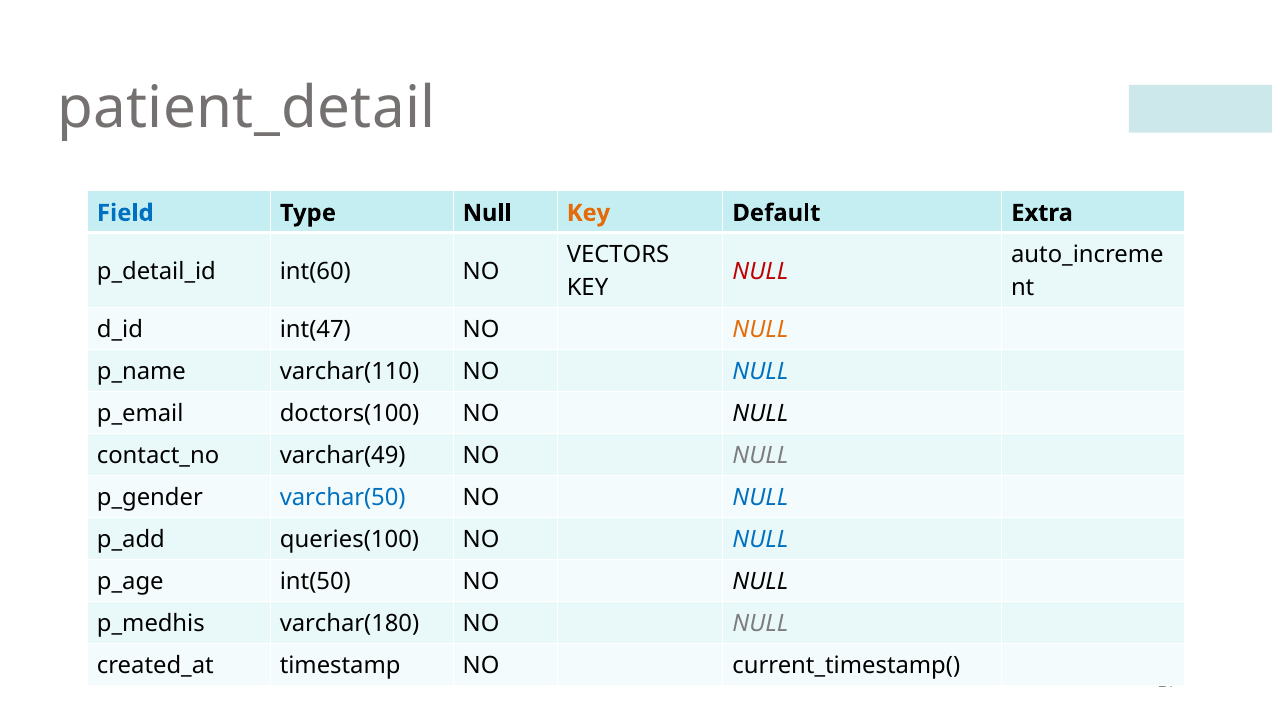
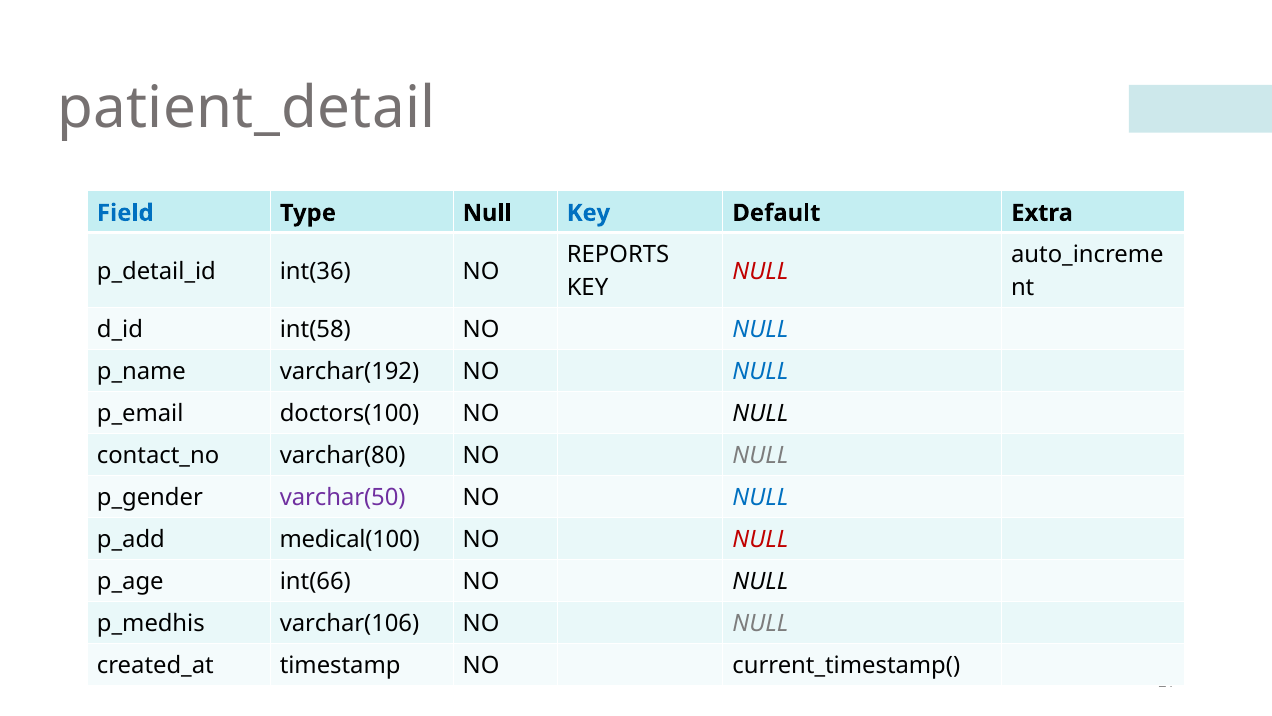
Key at (588, 213) colour: orange -> blue
VECTORS: VECTORS -> REPORTS
int(60: int(60 -> int(36
int(47: int(47 -> int(58
NULL at (760, 329) colour: orange -> blue
varchar(110: varchar(110 -> varchar(192
varchar(49: varchar(49 -> varchar(80
varchar(50 colour: blue -> purple
queries(100: queries(100 -> medical(100
NULL at (760, 539) colour: blue -> red
int(50: int(50 -> int(66
varchar(180: varchar(180 -> varchar(106
